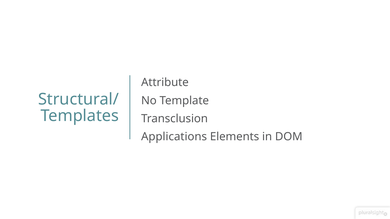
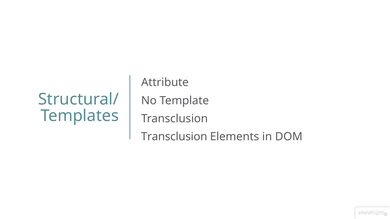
Applications at (174, 137): Applications -> Transclusion
